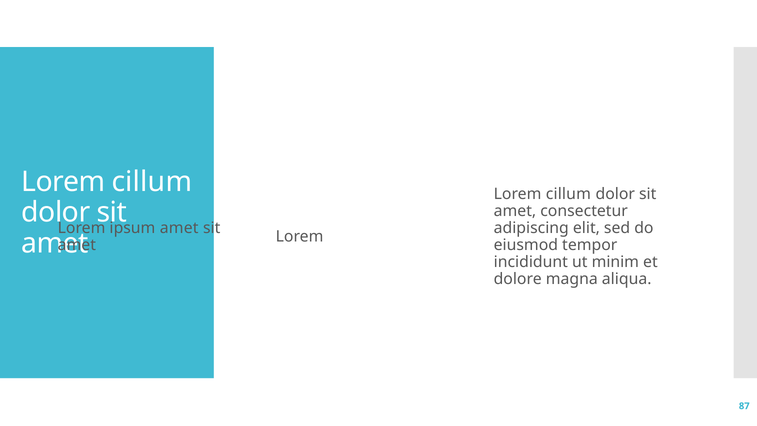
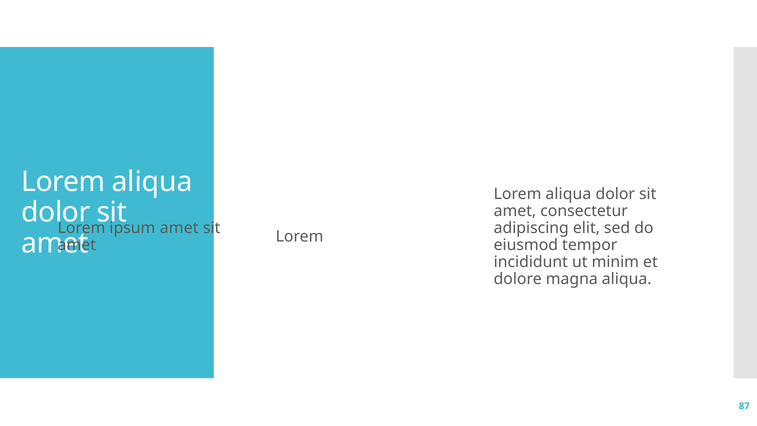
cillum at (152, 182): cillum -> aliqua
cillum at (568, 194): cillum -> aliqua
